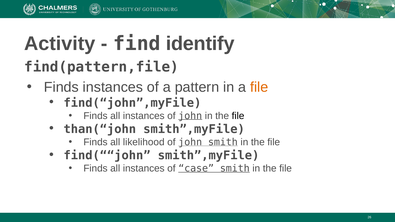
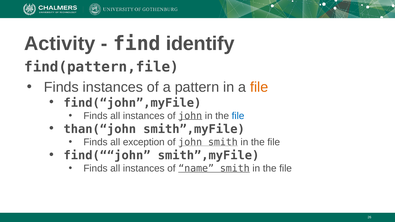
file at (238, 116) colour: black -> blue
likelihood: likelihood -> exception
case: case -> name
